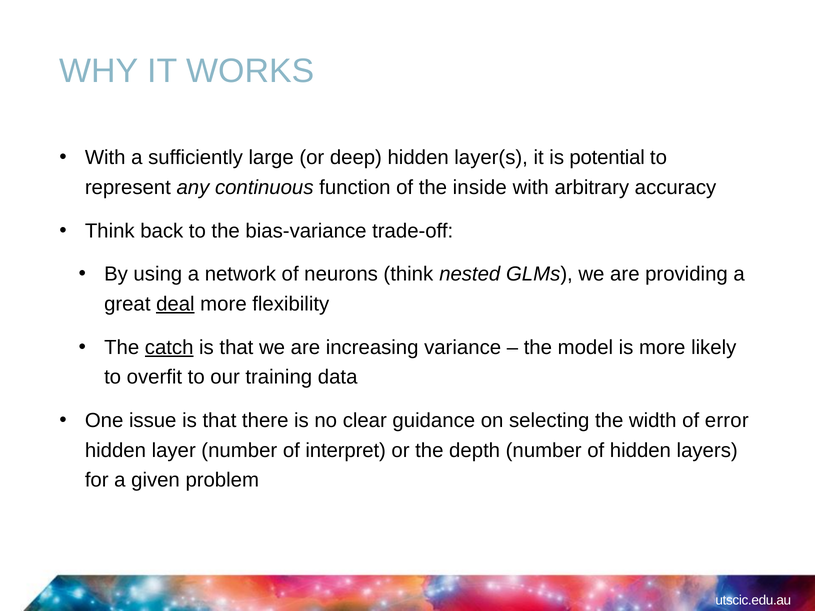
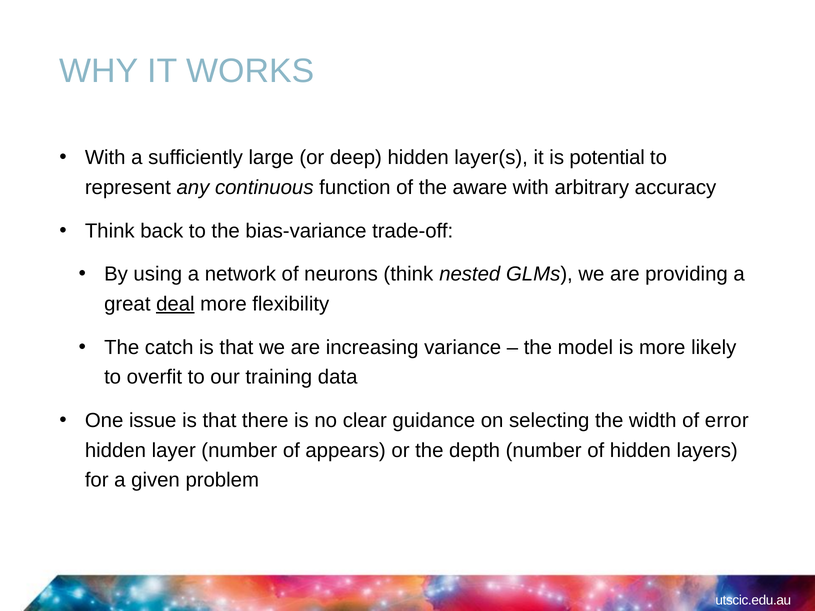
inside: inside -> aware
catch underline: present -> none
interpret: interpret -> appears
